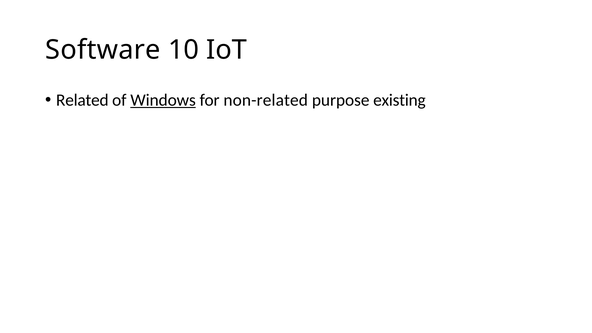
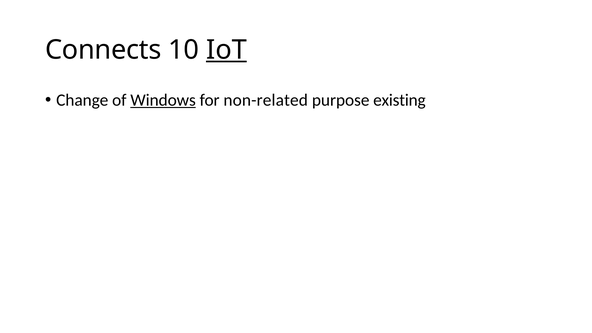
Software: Software -> Connects
IoT underline: none -> present
Related: Related -> Change
